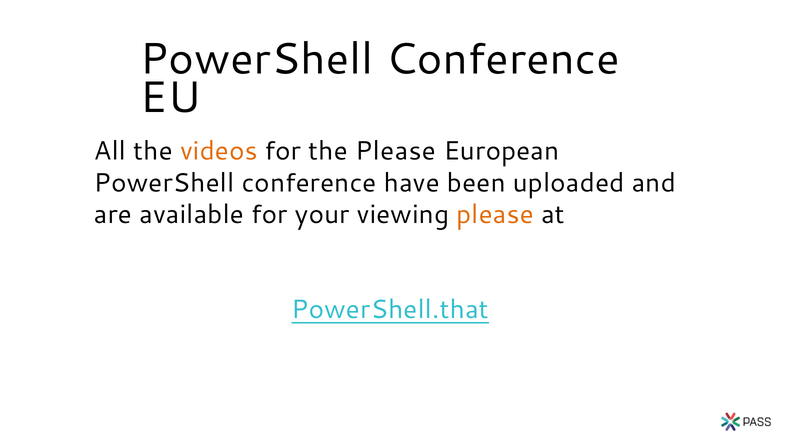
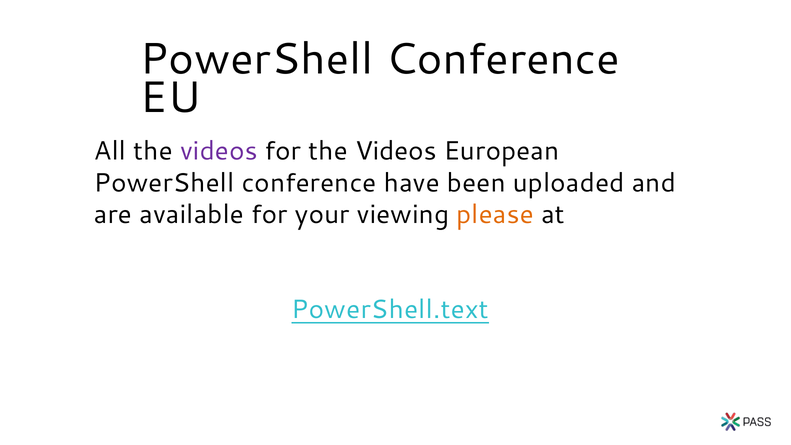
videos at (219, 151) colour: orange -> purple
for the Please: Please -> Videos
PowerShell.that: PowerShell.that -> PowerShell.text
